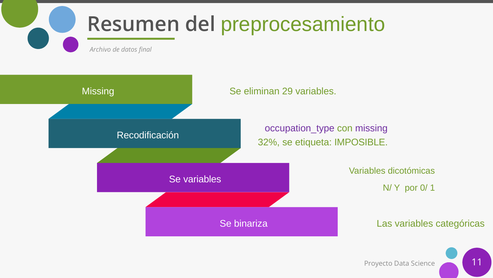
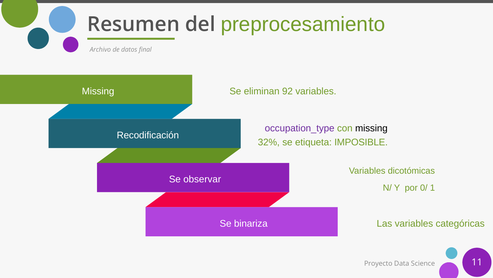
29: 29 -> 92
missing at (371, 128) colour: purple -> black
Se variables: variables -> observar
